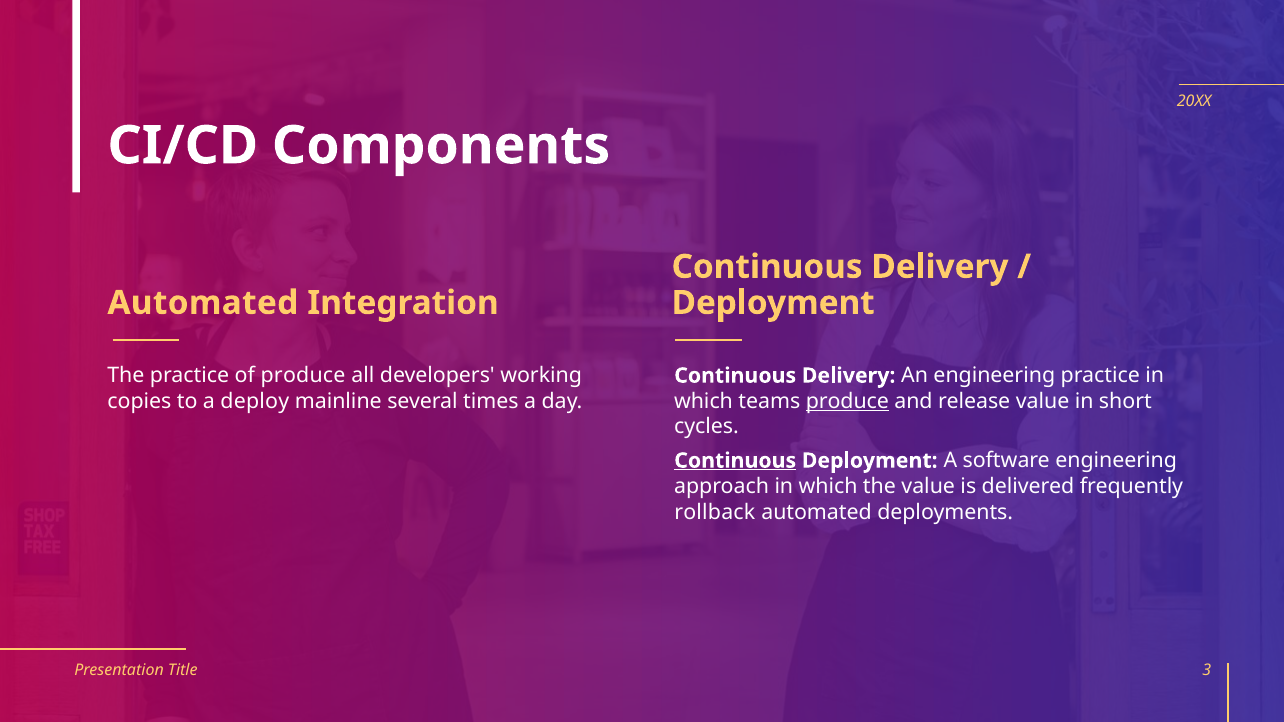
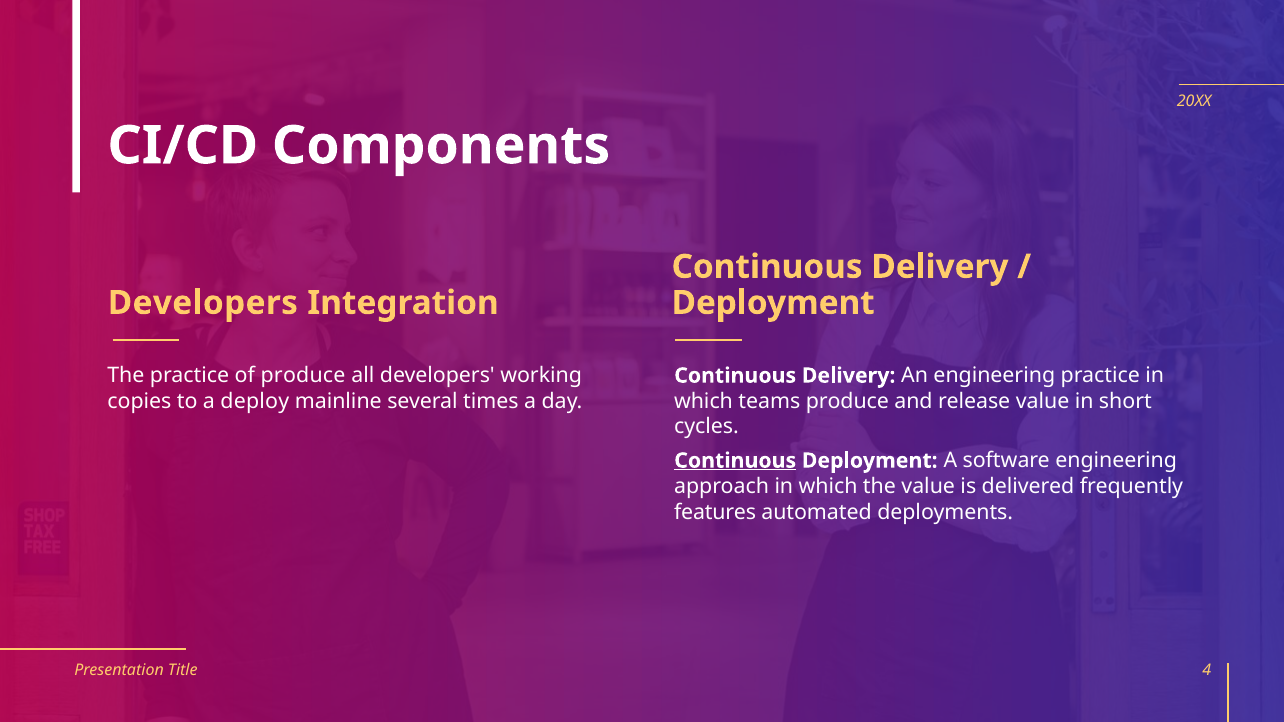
Automated at (203, 303): Automated -> Developers
produce at (847, 401) underline: present -> none
rollback: rollback -> features
3: 3 -> 4
